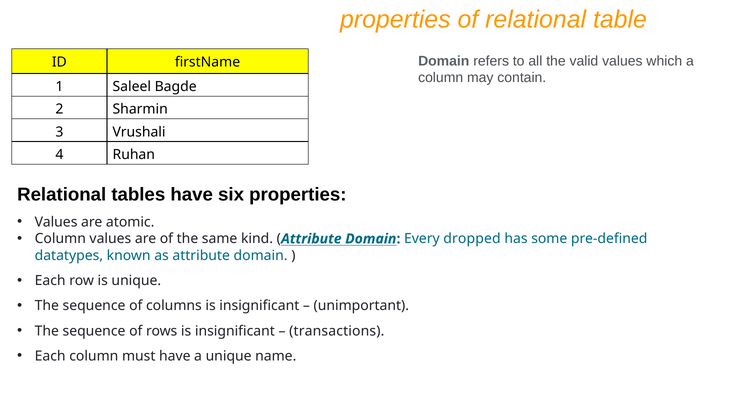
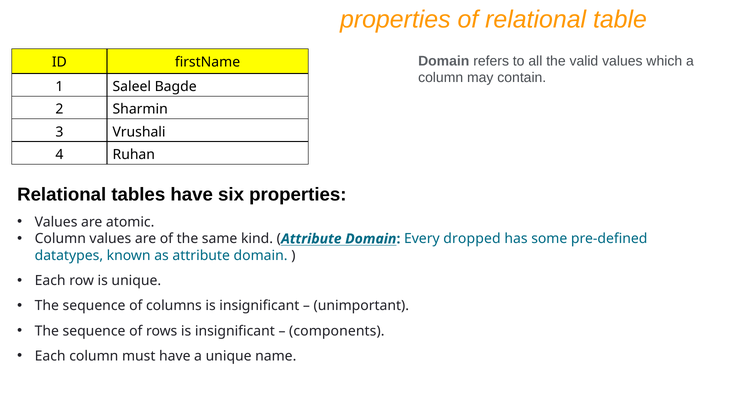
transactions: transactions -> components
